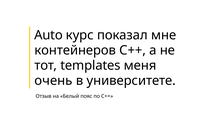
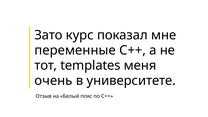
Auto: Auto -> Зато
контейнеров: контейнеров -> переменные
